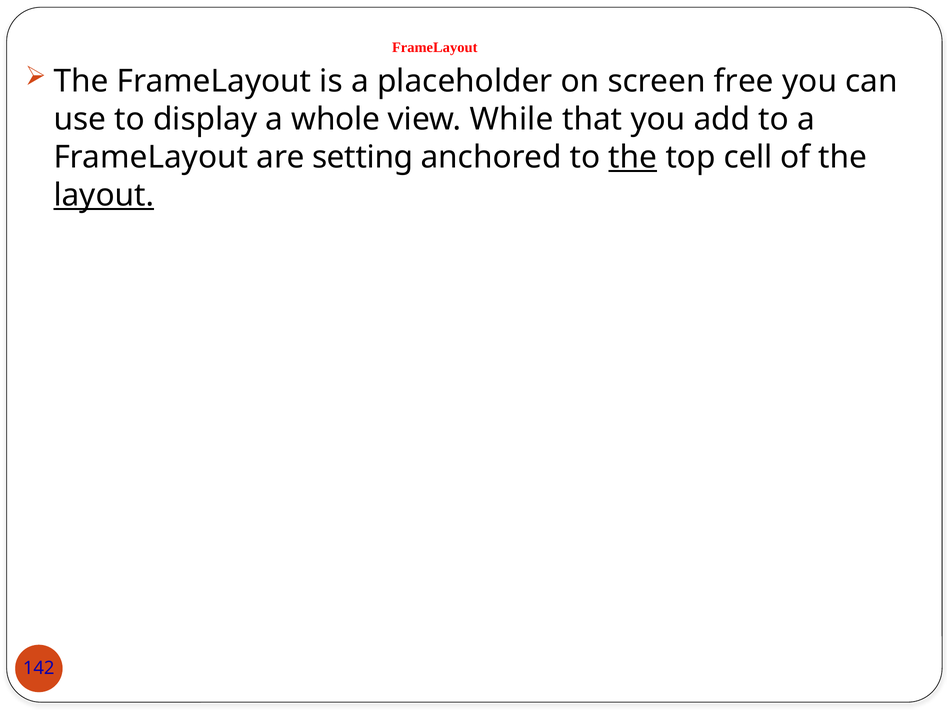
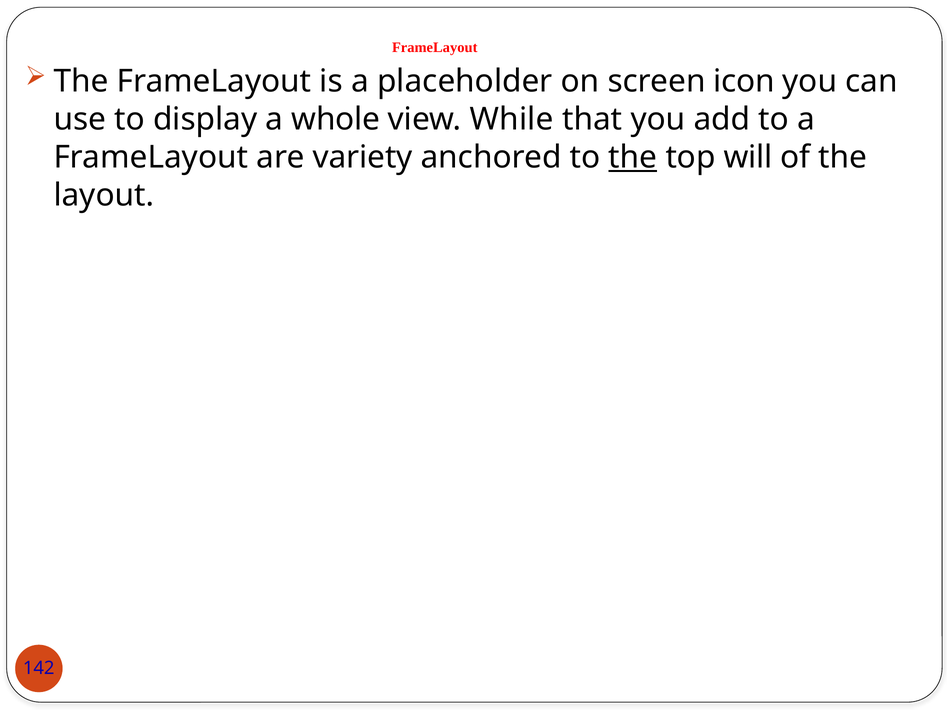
free: free -> icon
setting: setting -> variety
cell: cell -> will
layout underline: present -> none
